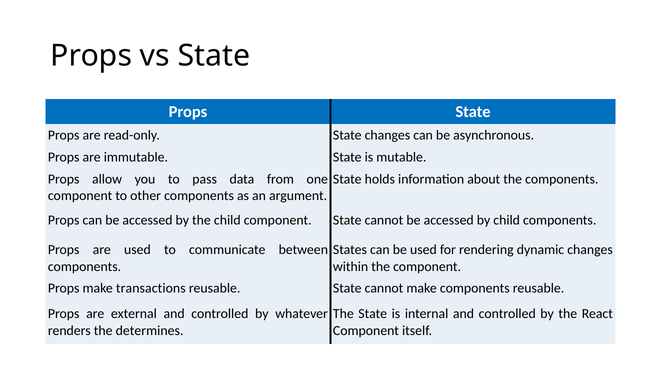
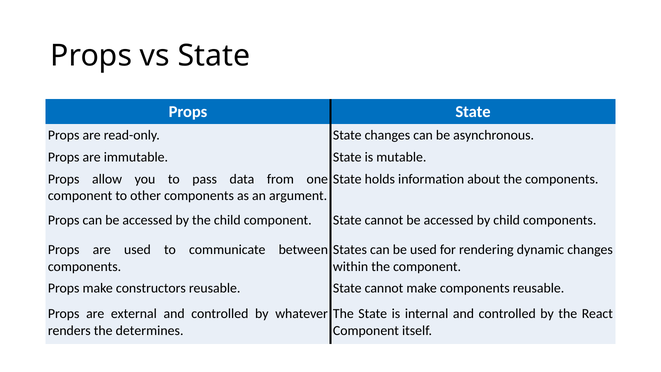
transactions: transactions -> constructors
